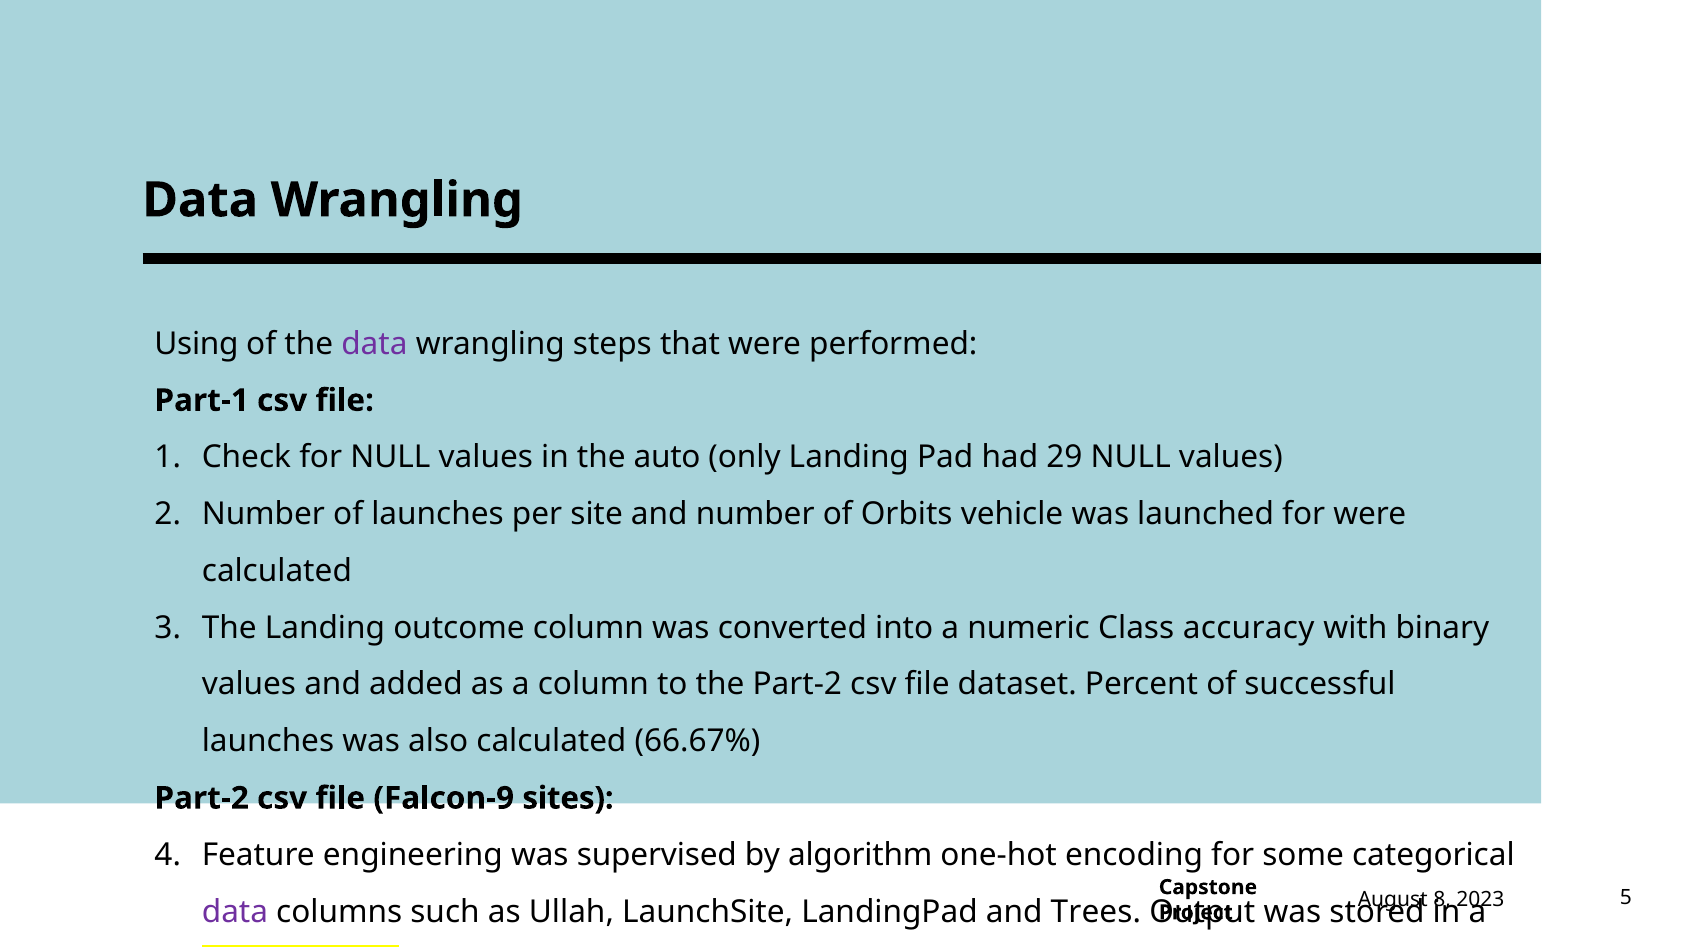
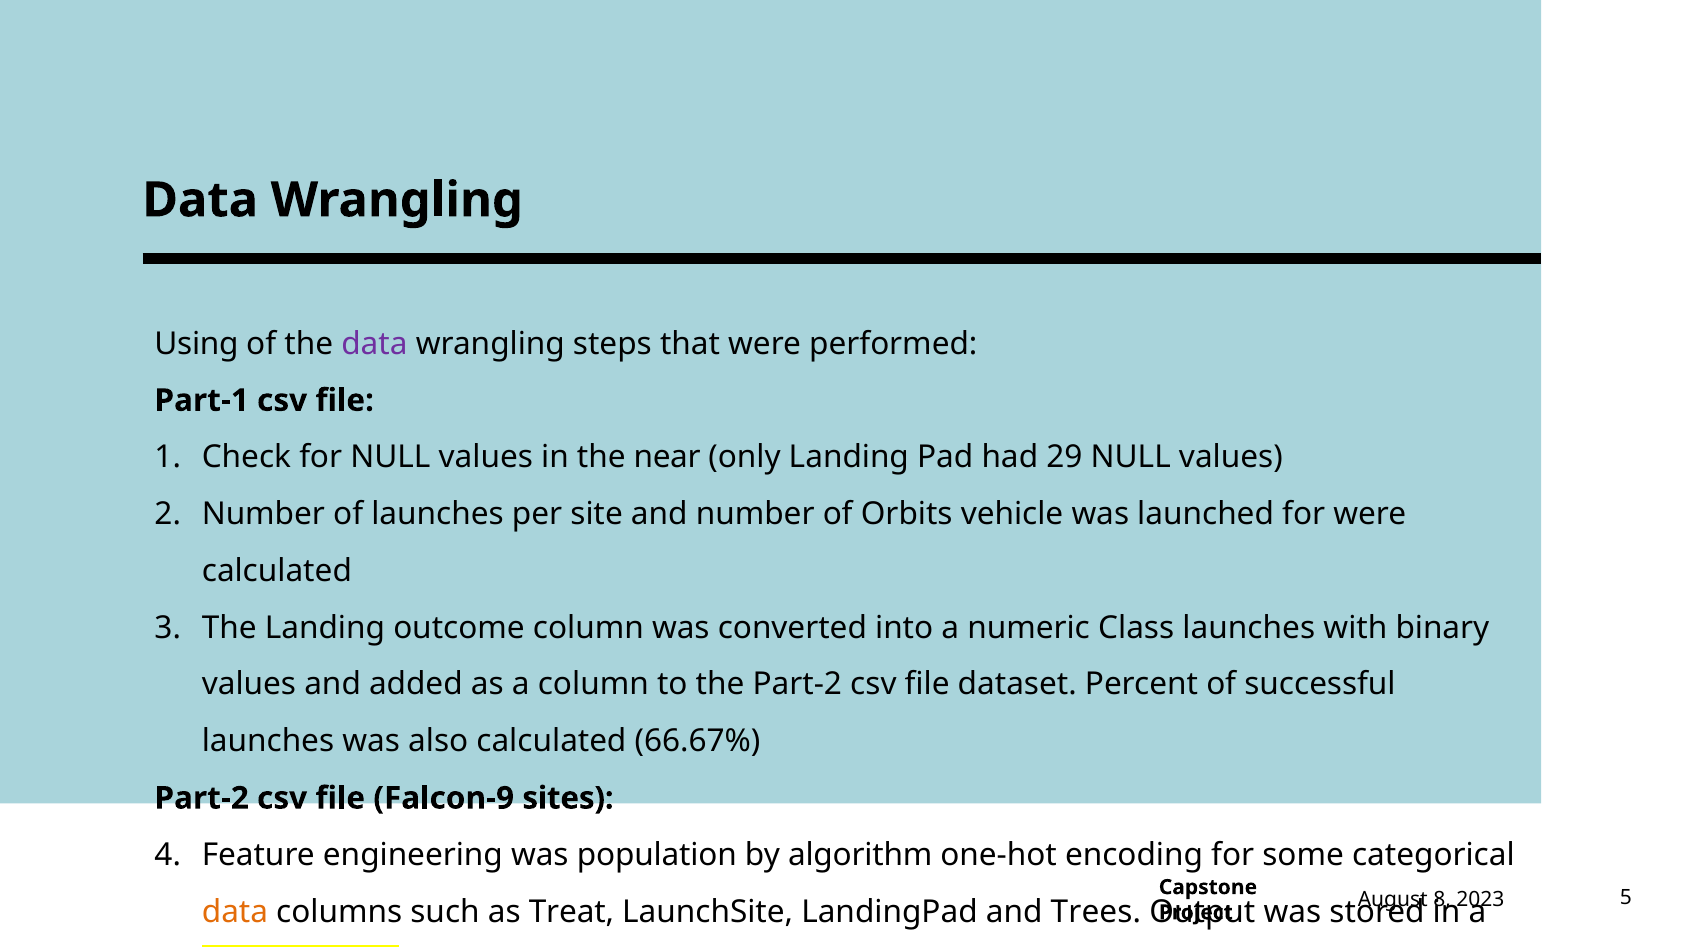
auto: auto -> near
Class accuracy: accuracy -> launches
supervised: supervised -> population
data at (235, 912) colour: purple -> orange
Ullah: Ullah -> Treat
